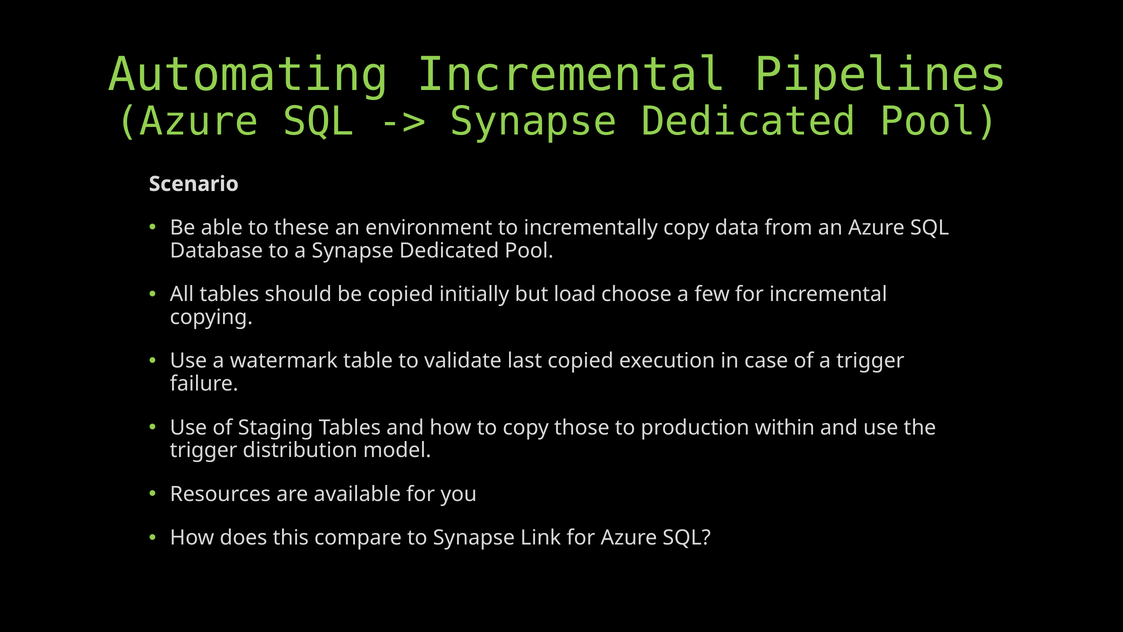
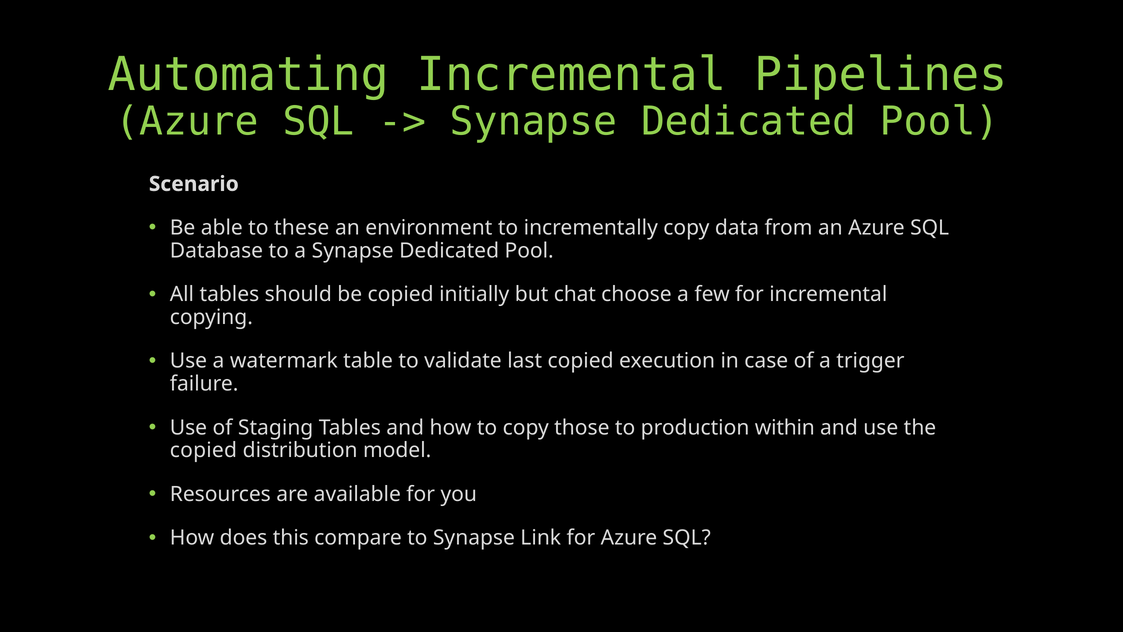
load: load -> chat
trigger at (204, 450): trigger -> copied
